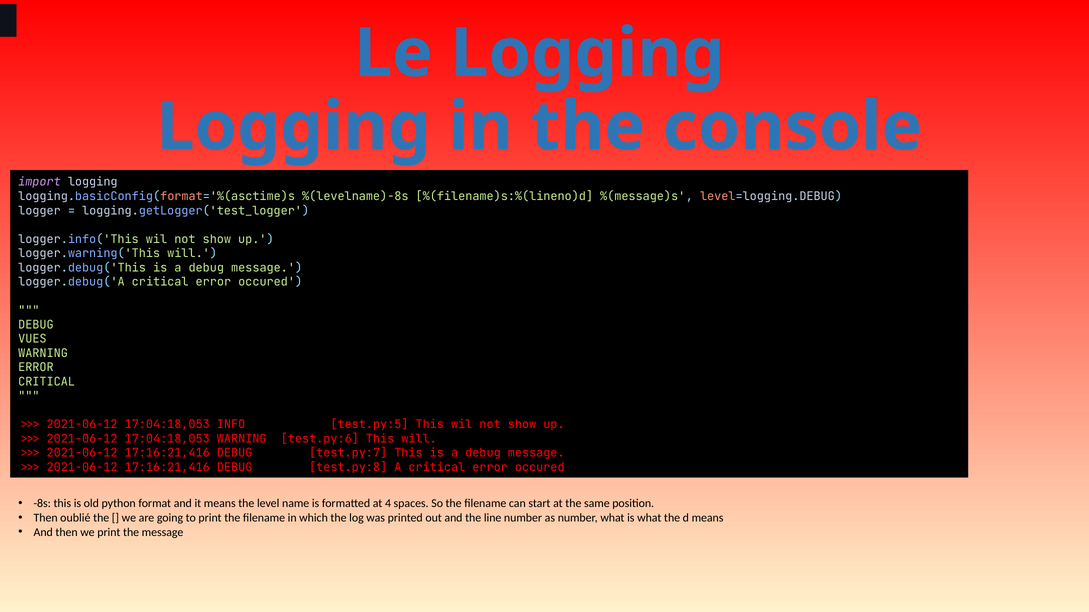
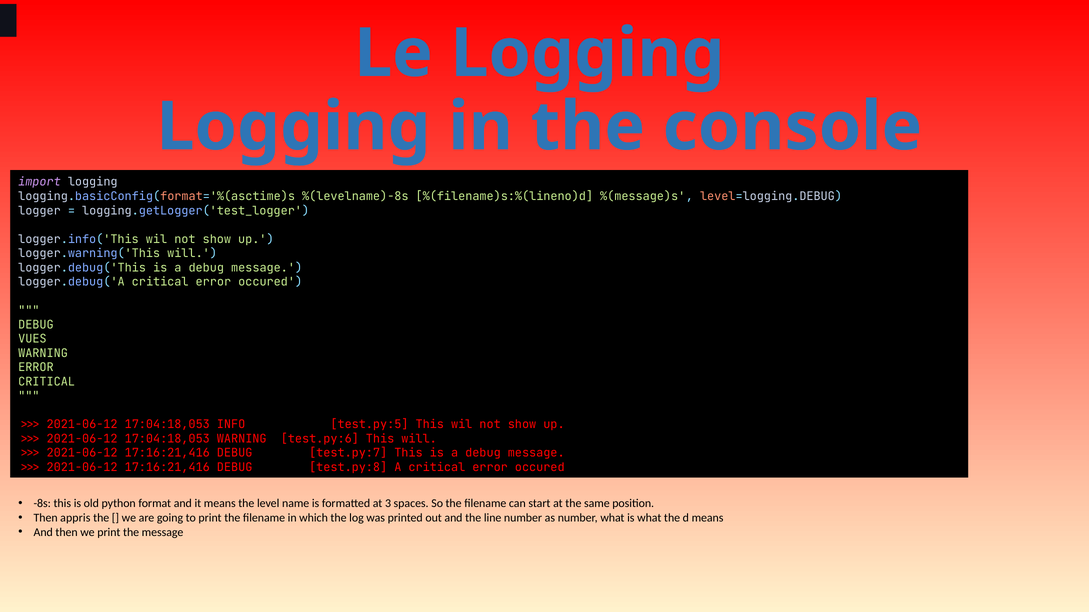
4: 4 -> 3
oublié: oublié -> appris
